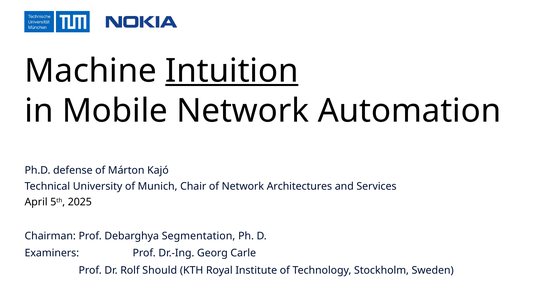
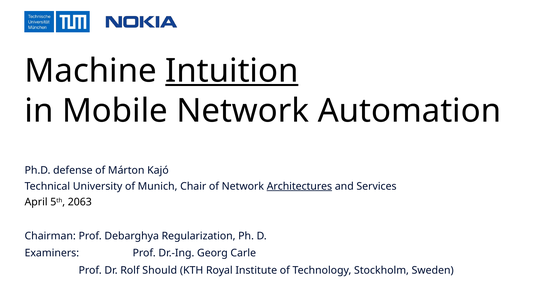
Architectures underline: none -> present
2025: 2025 -> 2063
Segmentation: Segmentation -> Regularization
